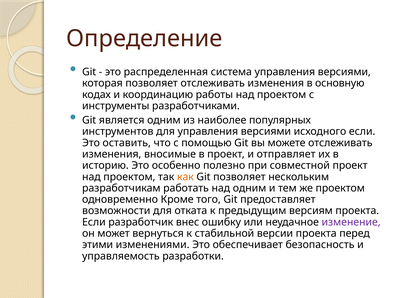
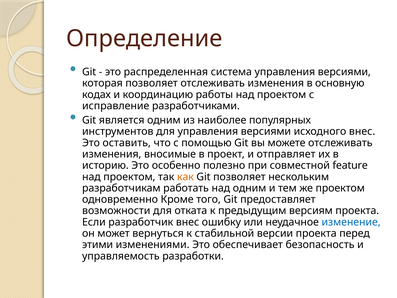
инструменты: инструменты -> исправление
исходного если: если -> внес
совместной проект: проект -> feature
изменение colour: purple -> blue
